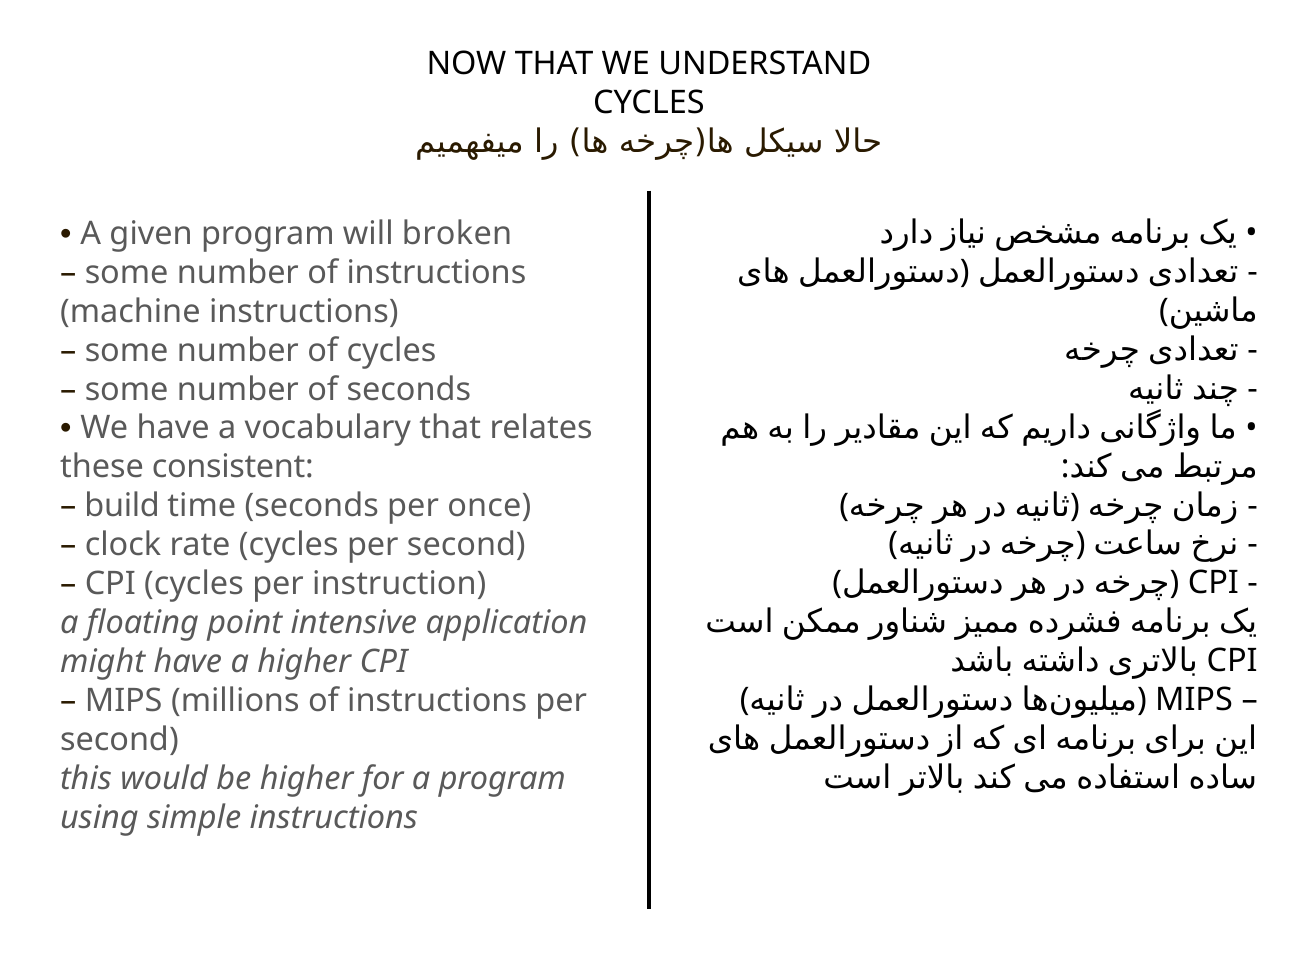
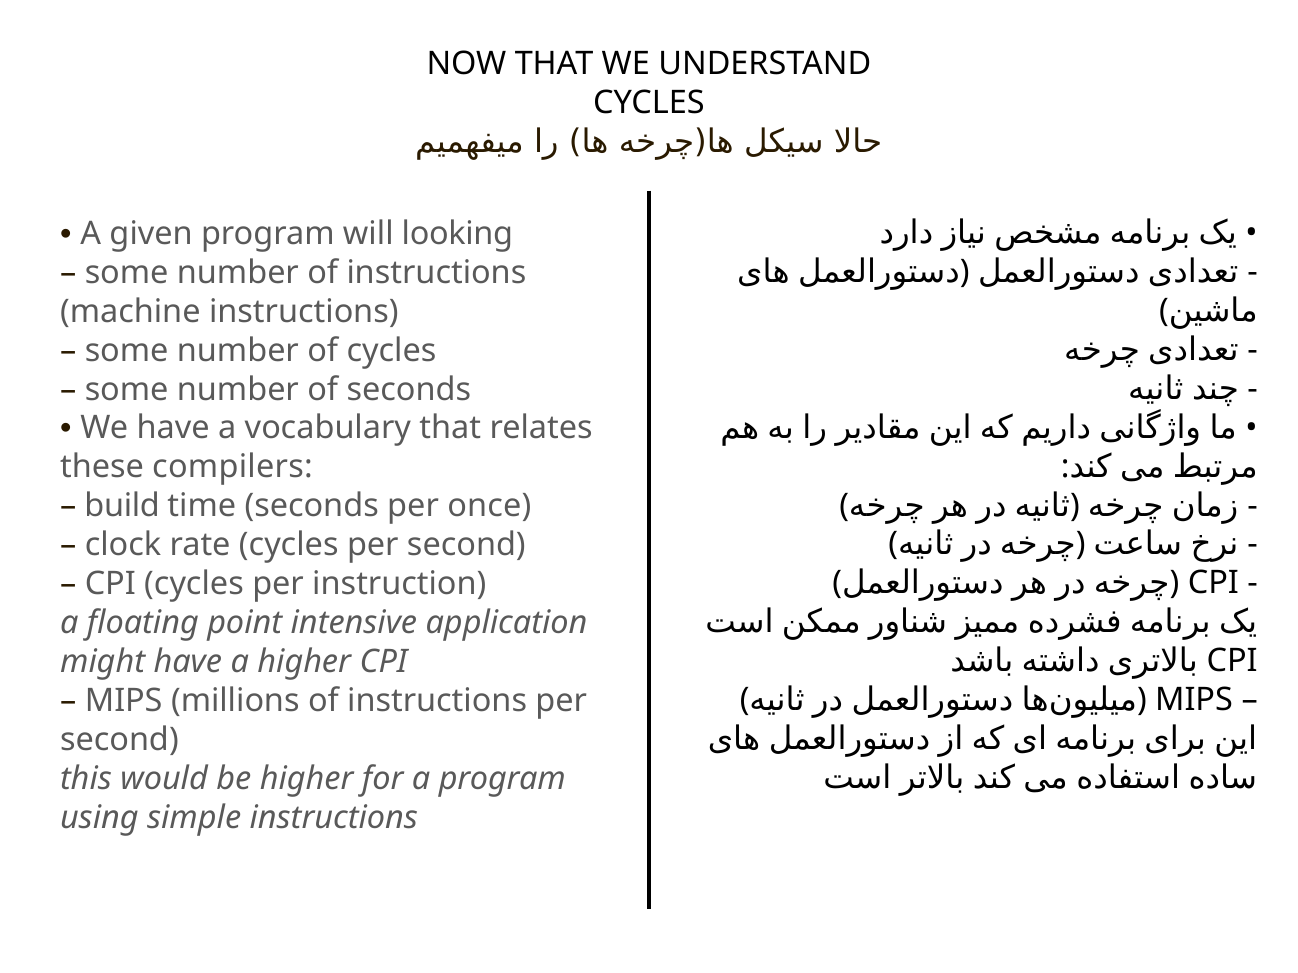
broken: broken -> looking
consistent: consistent -> compilers
